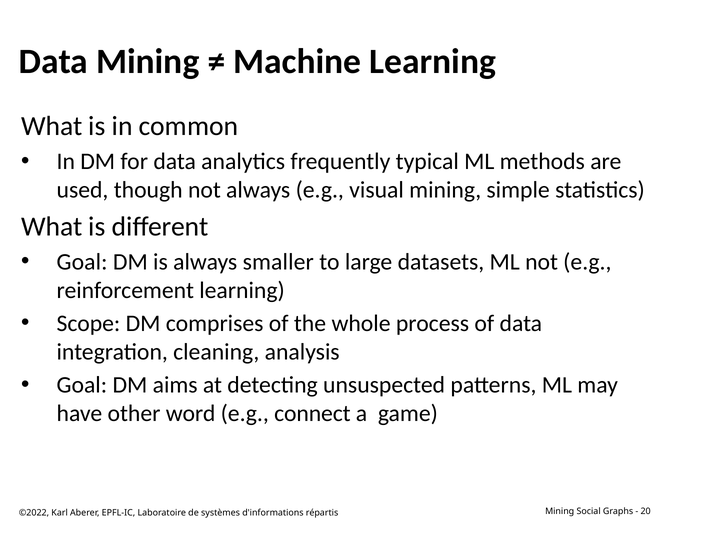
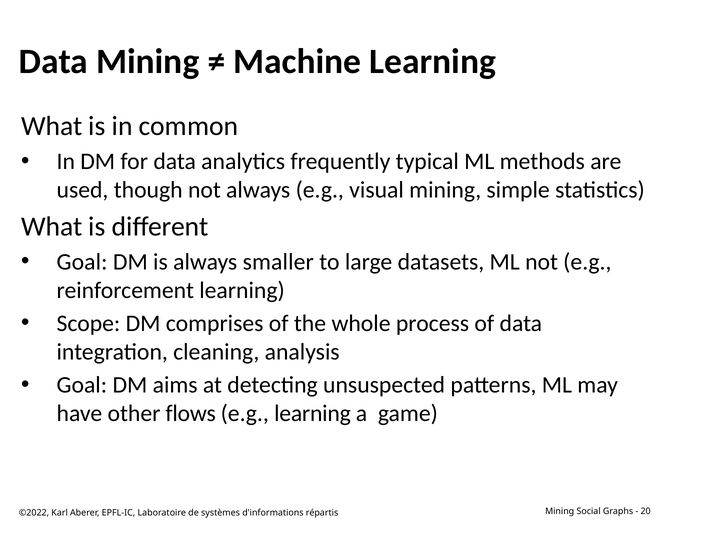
word: word -> flows
e.g connect: connect -> learning
